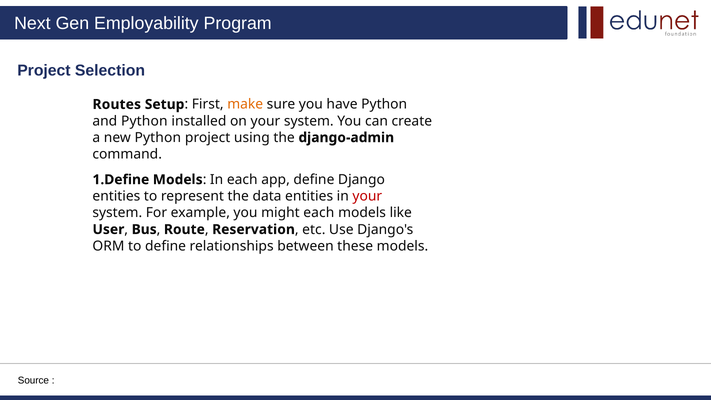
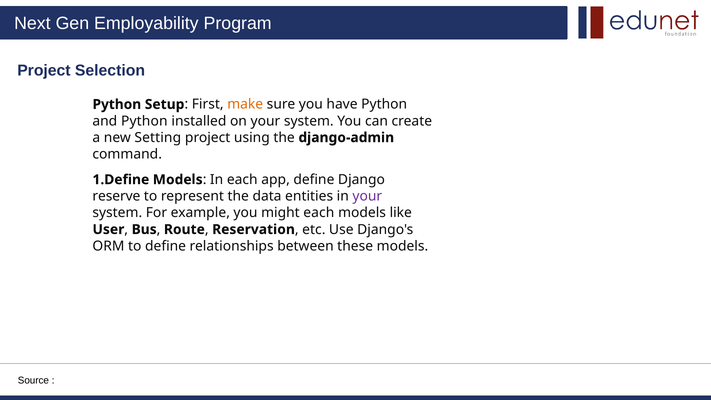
Routes at (117, 104): Routes -> Python
new Python: Python -> Setting
entities at (116, 196): entities -> reserve
your at (367, 196) colour: red -> purple
